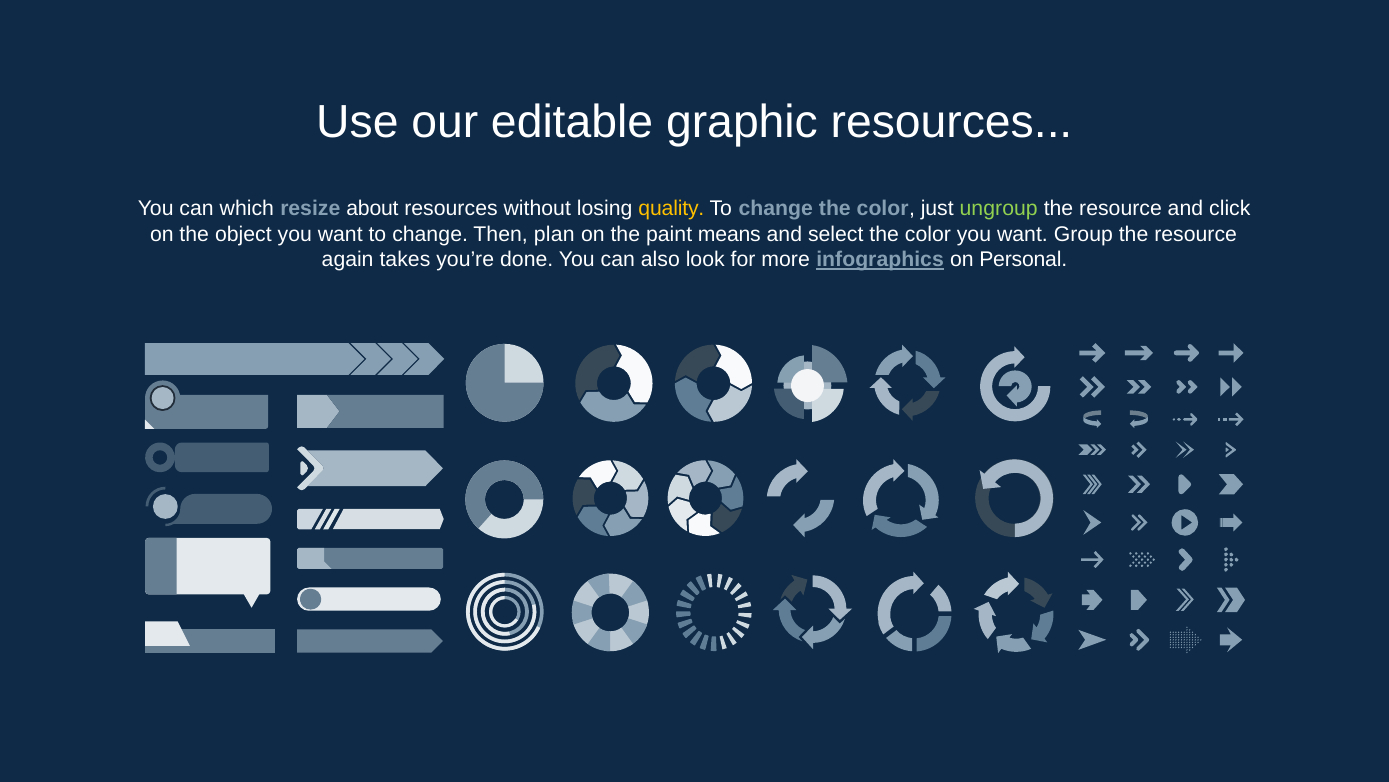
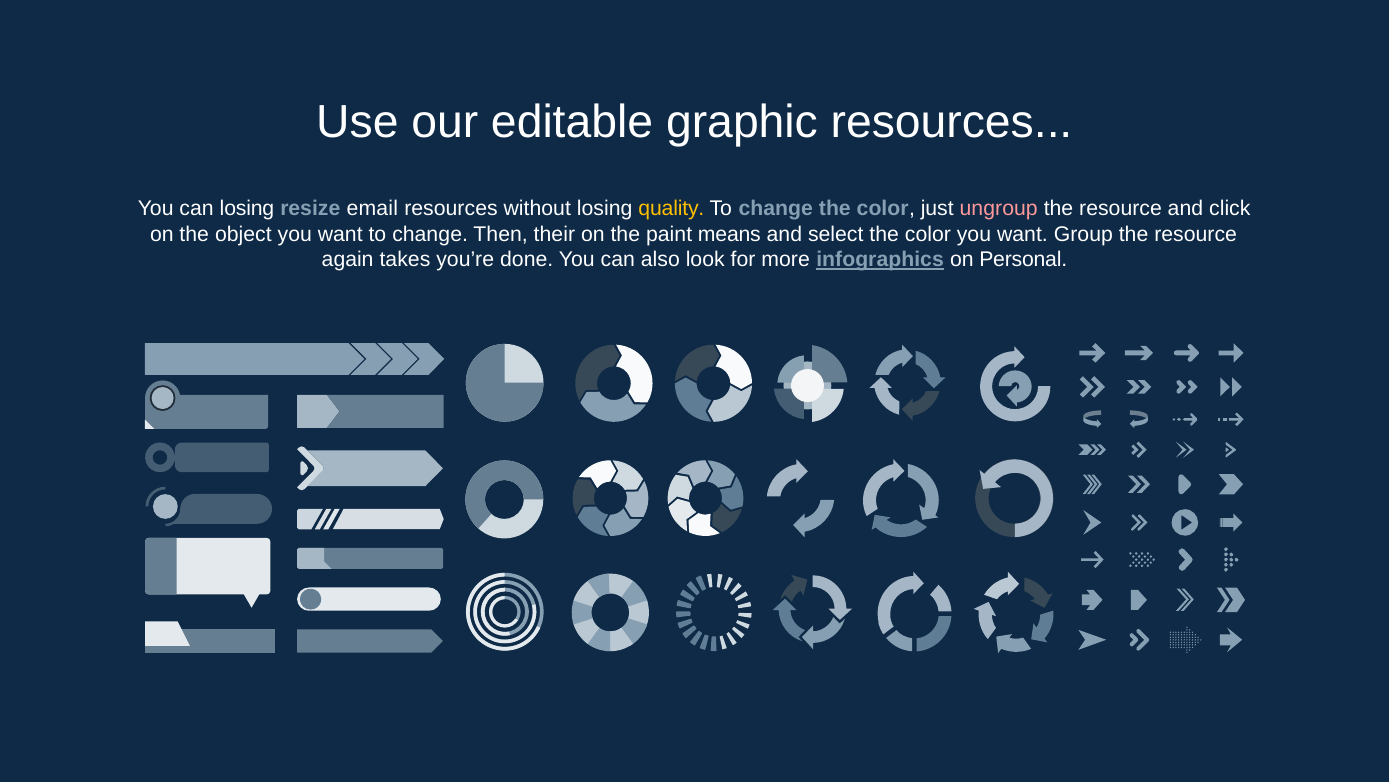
can which: which -> losing
about: about -> email
ungroup colour: light green -> pink
plan: plan -> their
